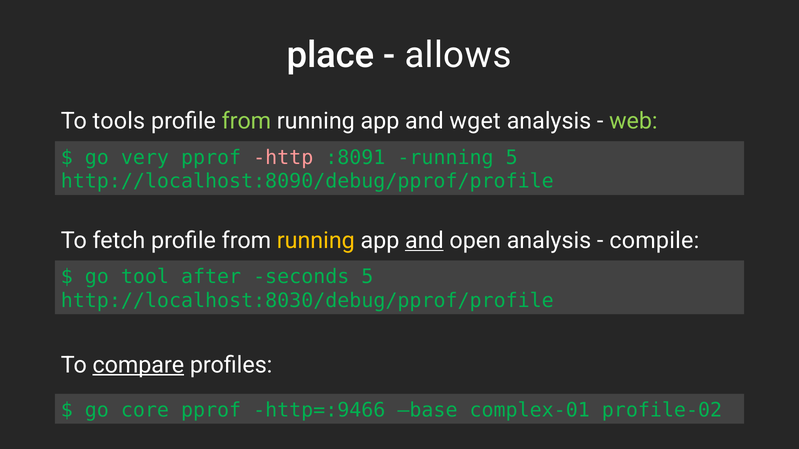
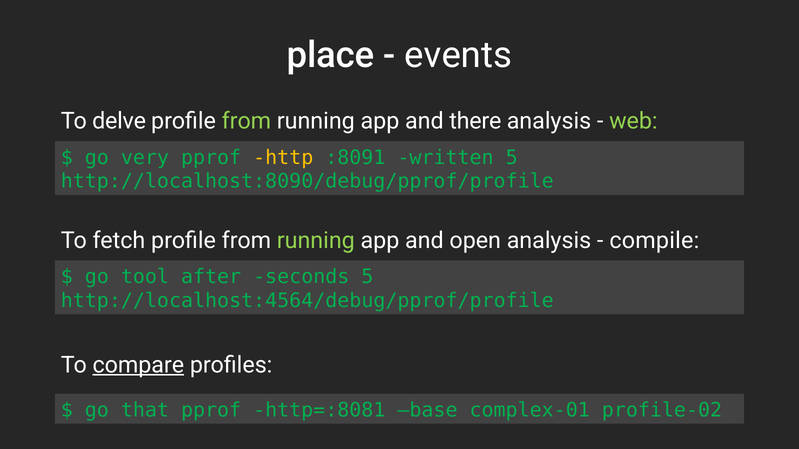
allows: allows -> events
tools: tools -> delve
wget: wget -> there
http colour: pink -> yellow
:8091 running: running -> written
running at (316, 241) colour: yellow -> light green
and at (424, 241) underline: present -> none
http://localhost:8030/debug/pprof/profile: http://localhost:8030/debug/pprof/profile -> http://localhost:4564/debug/pprof/profile
core: core -> that
http=:9466: http=:9466 -> http=:8081
